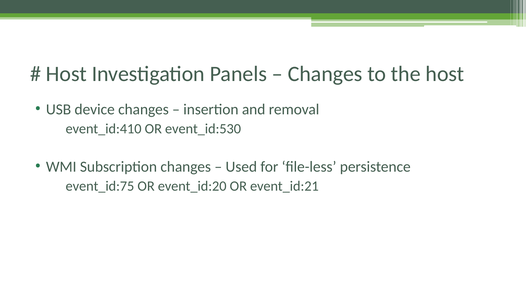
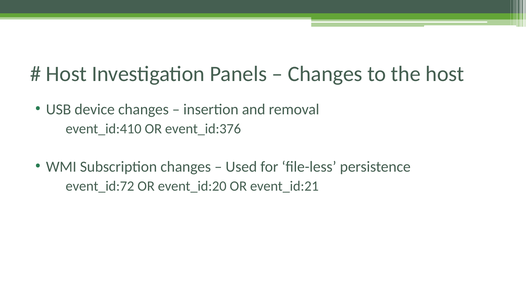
event_id:530: event_id:530 -> event_id:376
event_id:75: event_id:75 -> event_id:72
